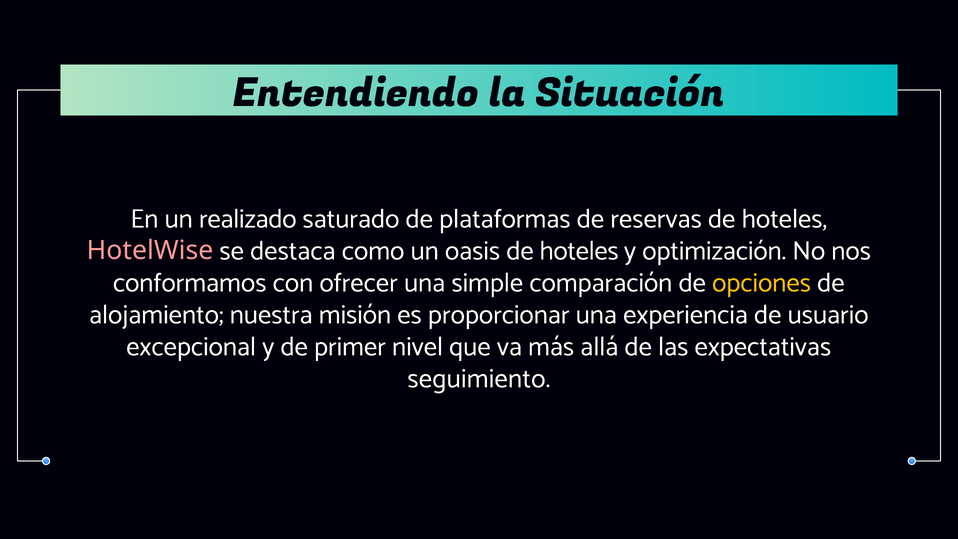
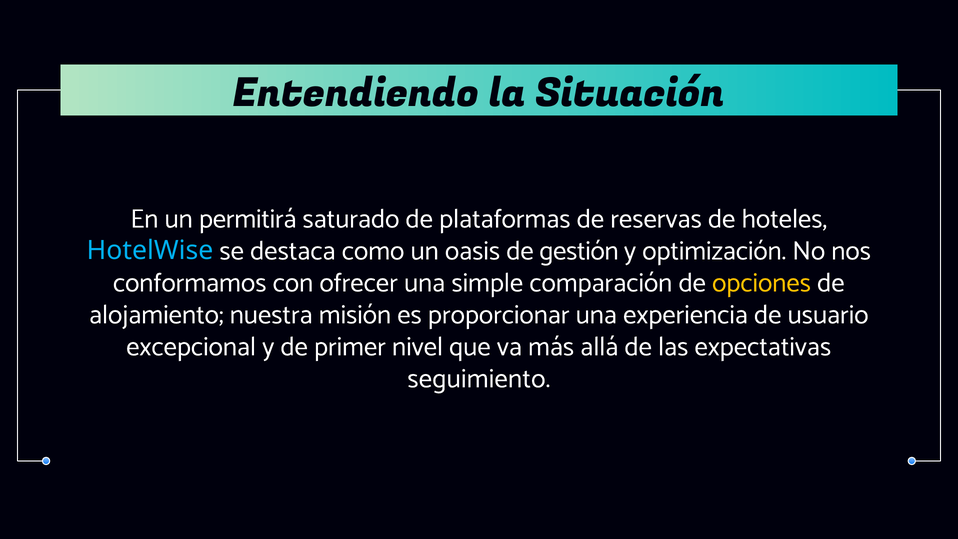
realizado: realizado -> permitirá
HotelWise colour: pink -> light blue
oasis de hoteles: hoteles -> gestión
